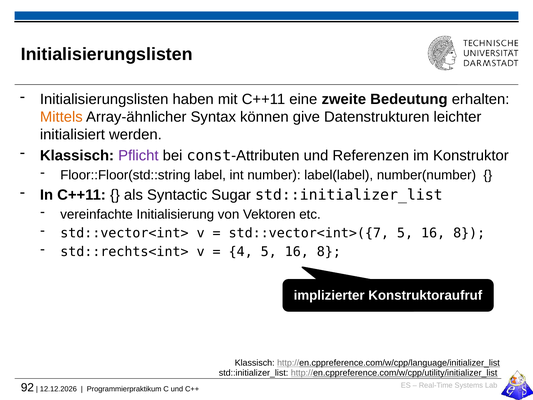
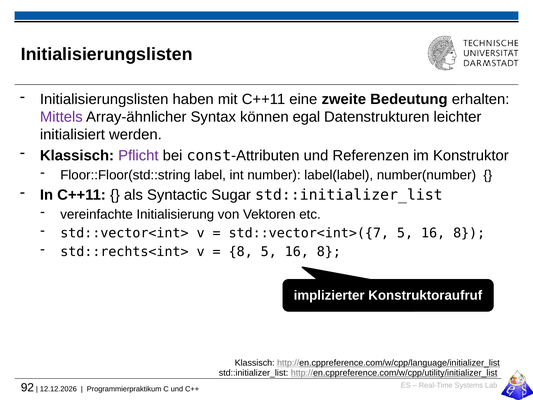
Mittels colour: orange -> purple
give: give -> egal
4 at (241, 252): 4 -> 8
